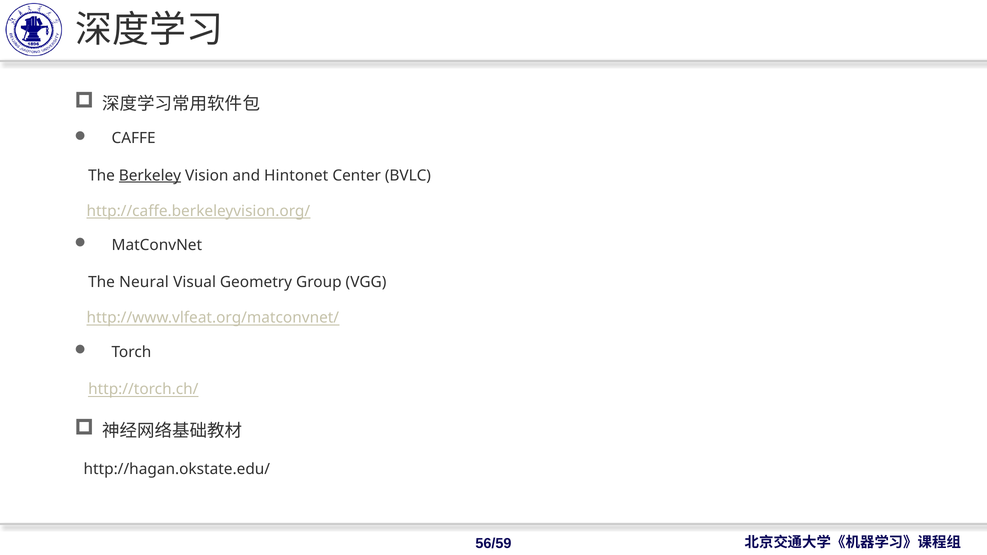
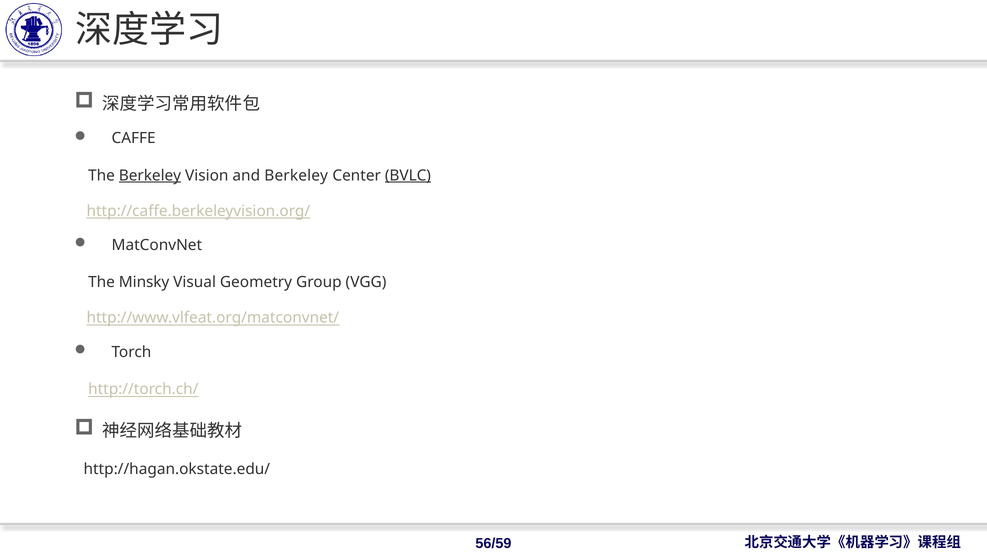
and Hintonet: Hintonet -> Berkeley
BVLC underline: none -> present
Neural: Neural -> Minsky
